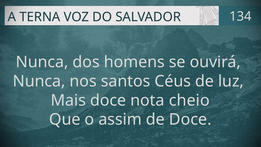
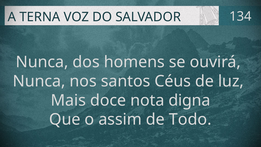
cheio: cheio -> digna
de Doce: Doce -> Todo
